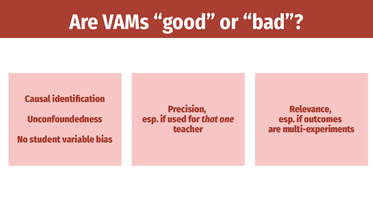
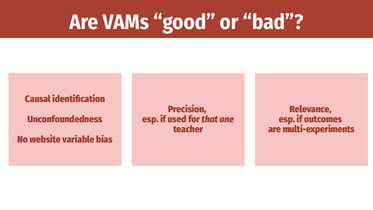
student: student -> website
